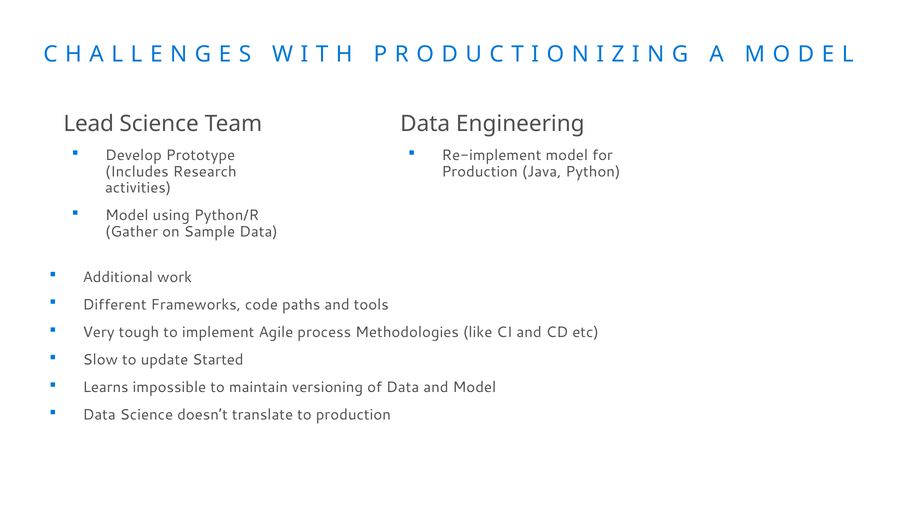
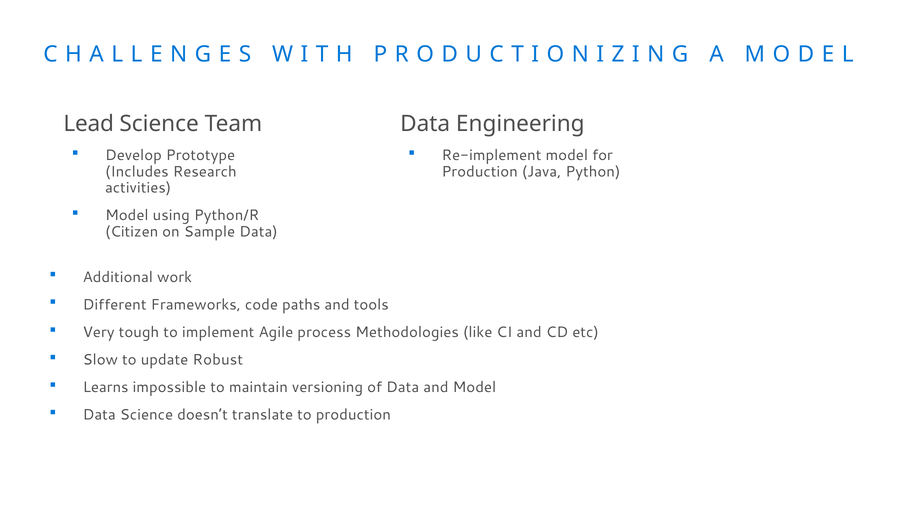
Gather: Gather -> Citizen
Started: Started -> Robust
